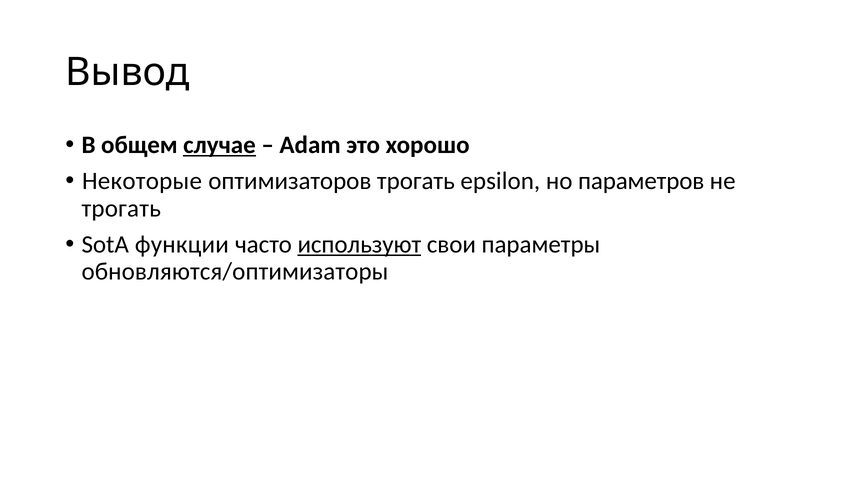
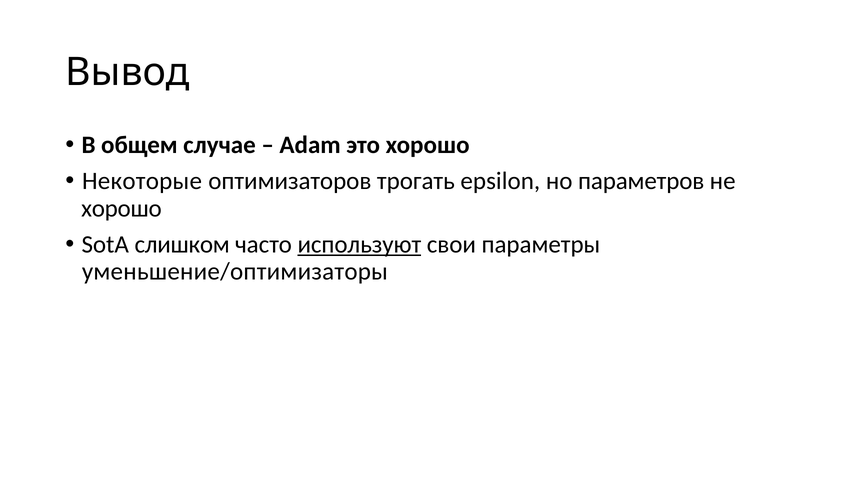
случае underline: present -> none
трогать at (121, 208): трогать -> хорошо
функции: функции -> слишком
обновляются/оптимизаторы: обновляются/оптимизаторы -> уменьшение/оптимизаторы
